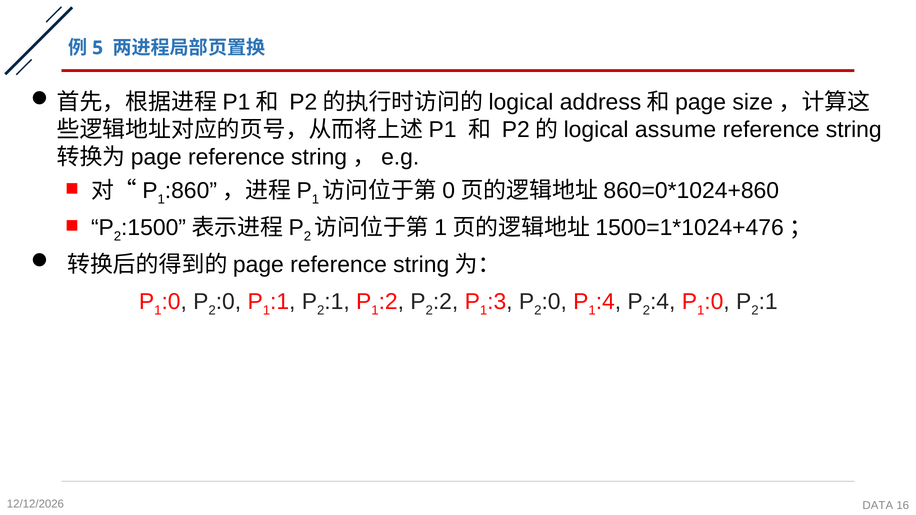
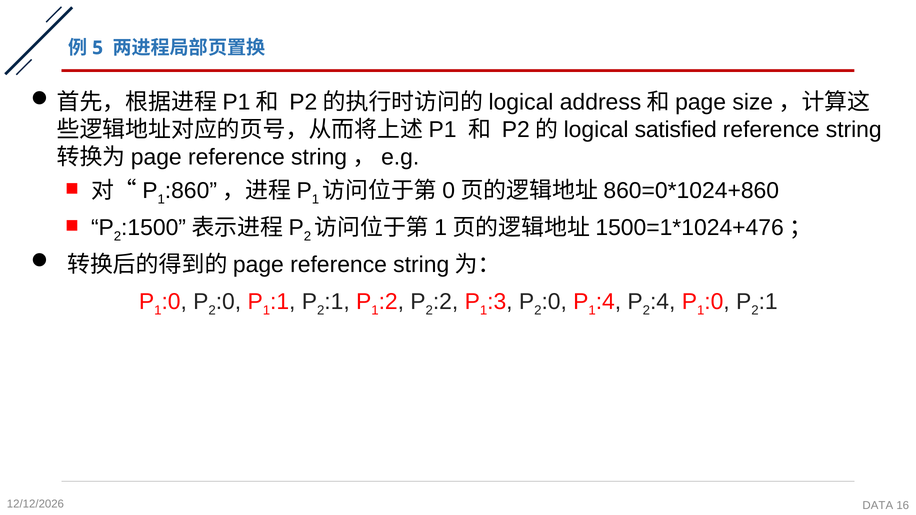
assume: assume -> satisfied
